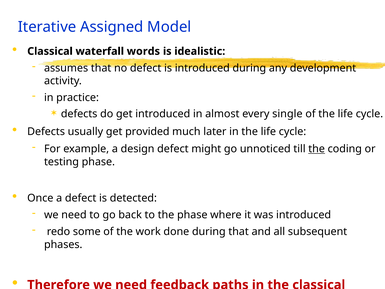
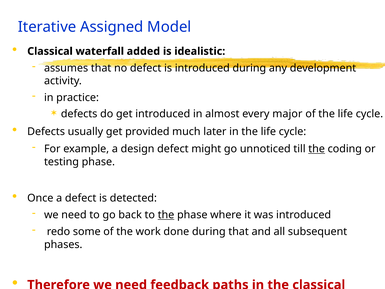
words: words -> added
single: single -> major
the at (166, 215) underline: none -> present
